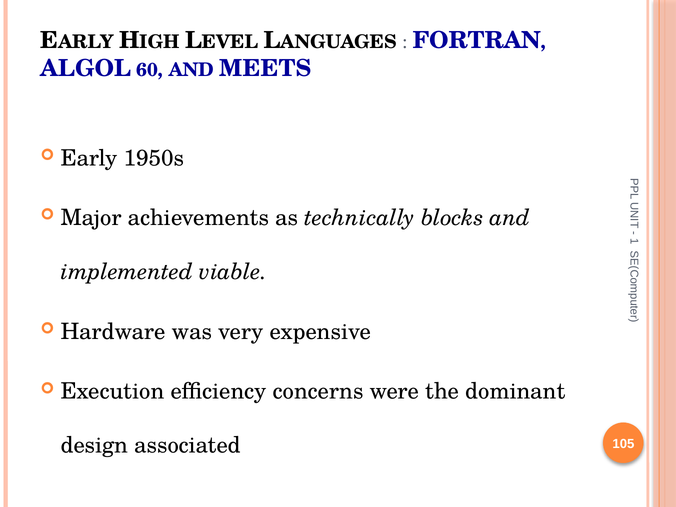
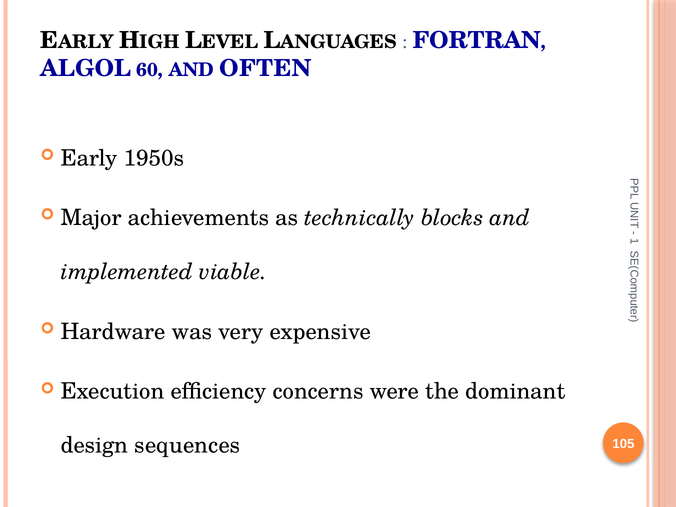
MEETS: MEETS -> OFTEN
associated: associated -> sequences
